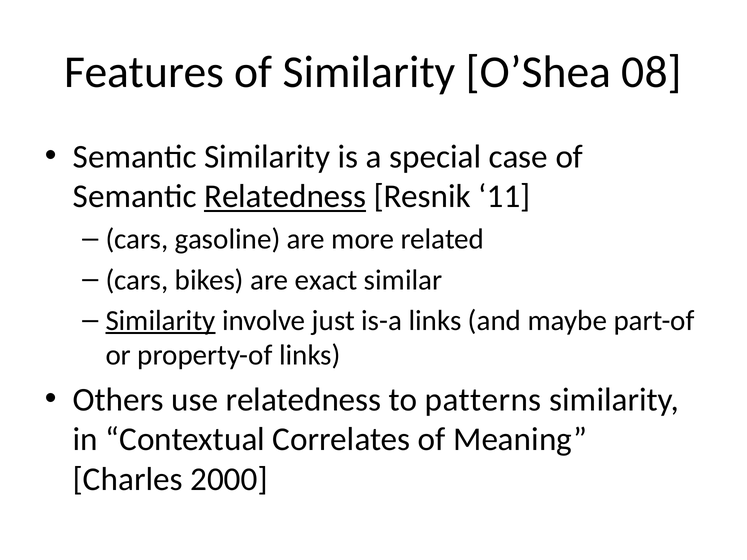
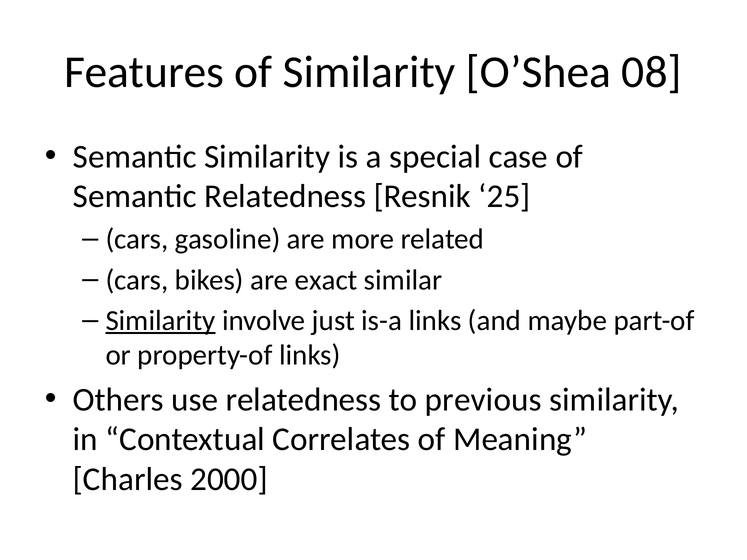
Relatedness at (285, 197) underline: present -> none
11: 11 -> 25
patterns: patterns -> previous
